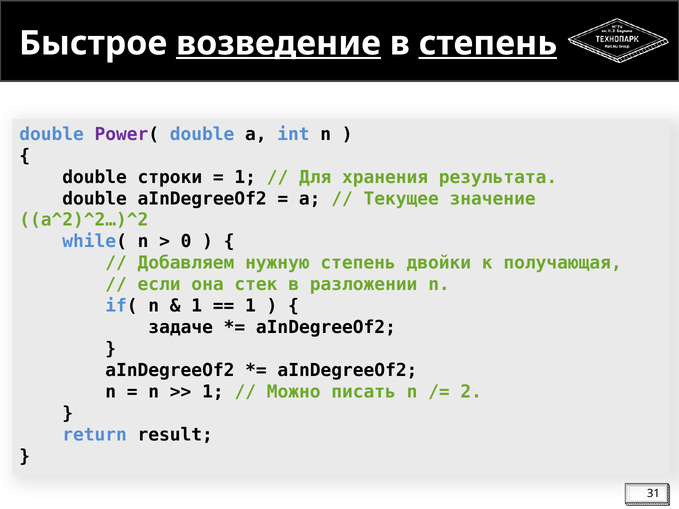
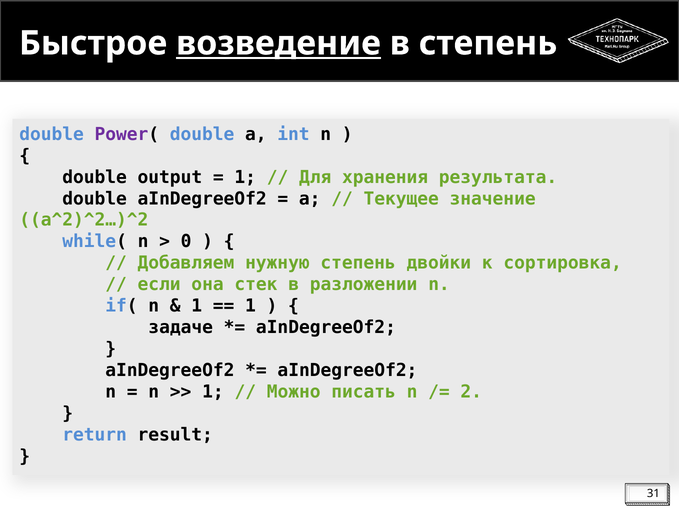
степень at (488, 43) underline: present -> none
строки: строки -> output
получающая: получающая -> сортировка
